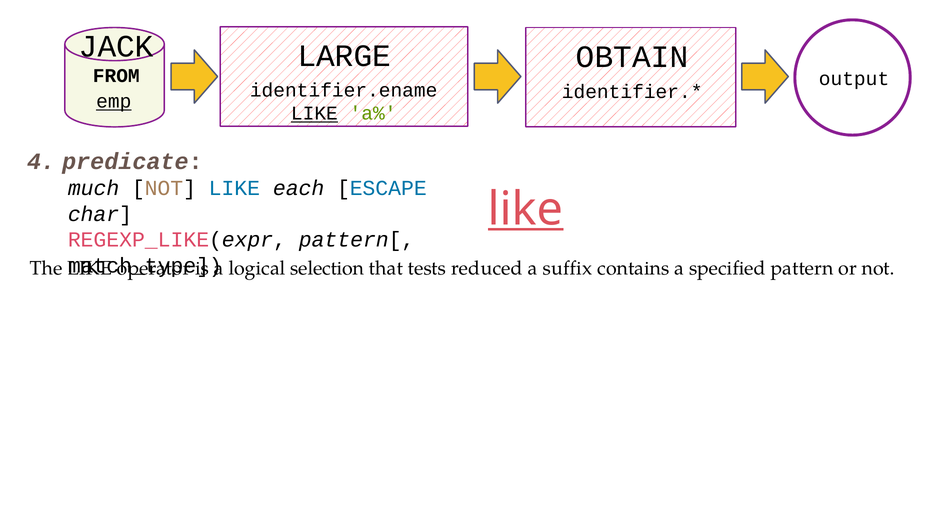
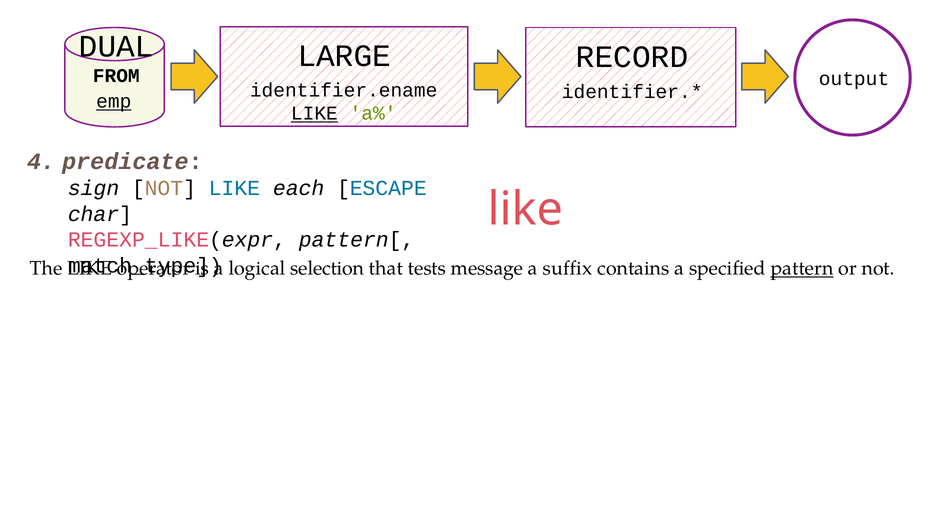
JACK: JACK -> DUAL
OBTAIN: OBTAIN -> RECORD
much: much -> sign
like at (526, 209) underline: present -> none
reduced: reduced -> message
pattern underline: none -> present
